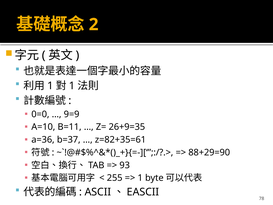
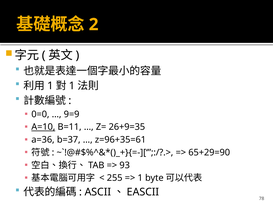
A=10 underline: none -> present
z=82+35=61: z=82+35=61 -> z=96+35=61
88+29=90: 88+29=90 -> 65+29=90
